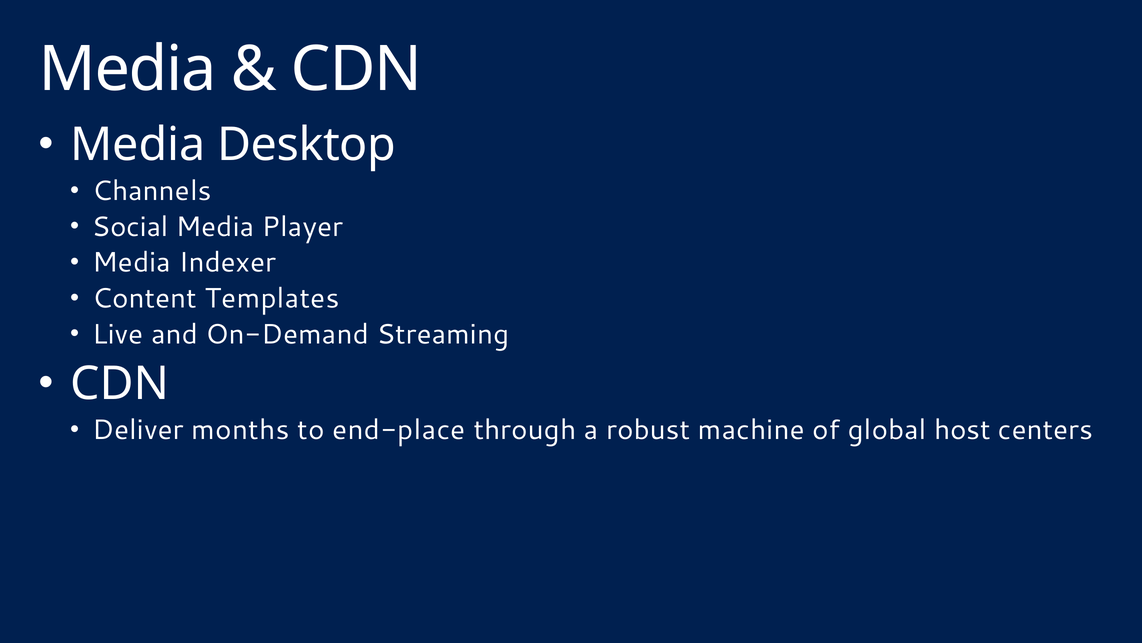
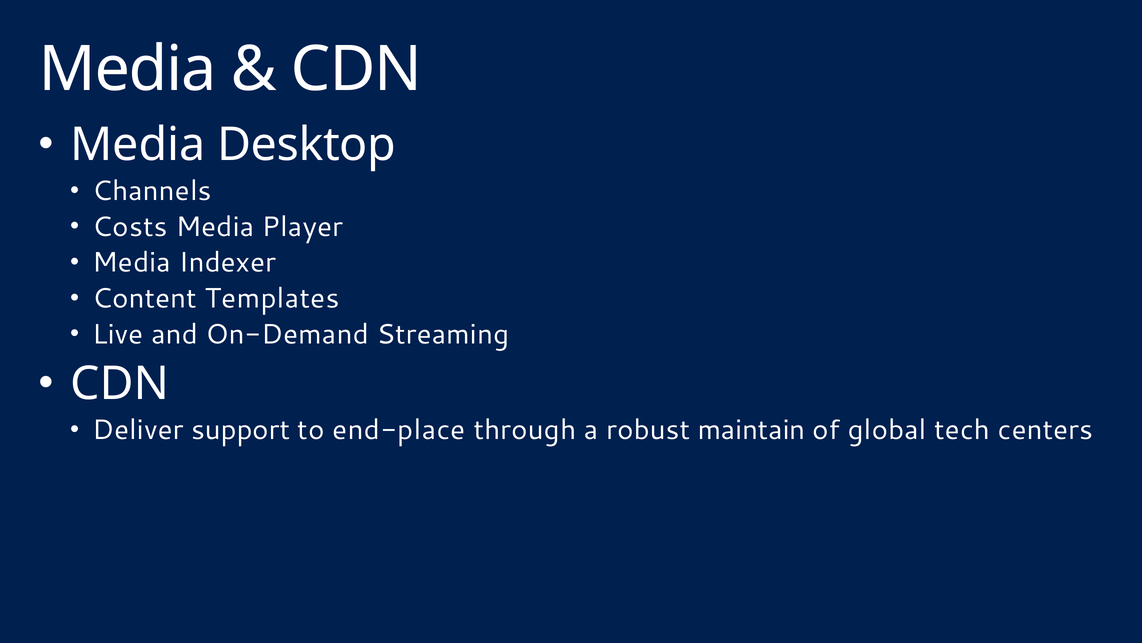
Social: Social -> Costs
months: months -> support
machine: machine -> maintain
host: host -> tech
